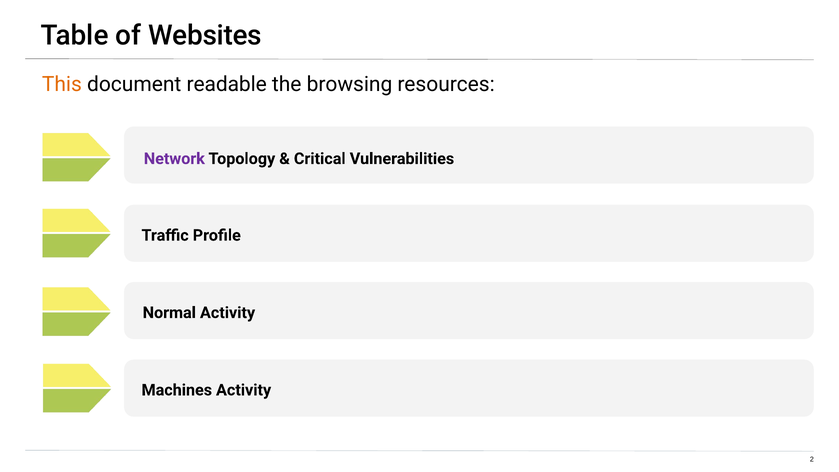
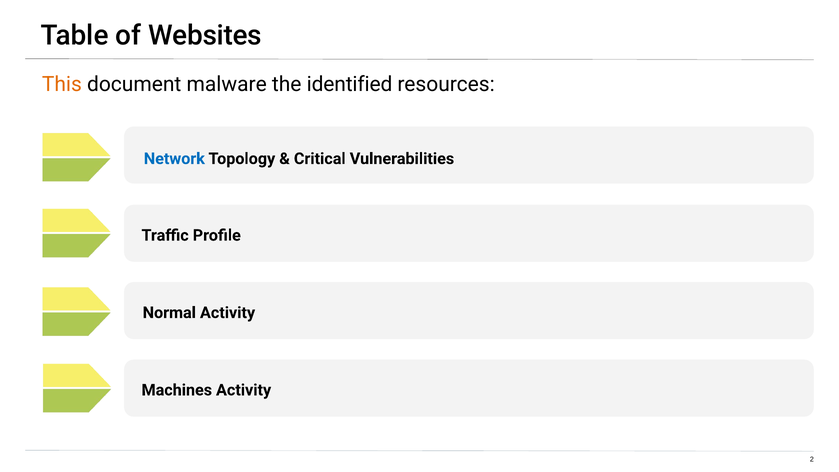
readable: readable -> malware
browsing: browsing -> identified
Network colour: purple -> blue
